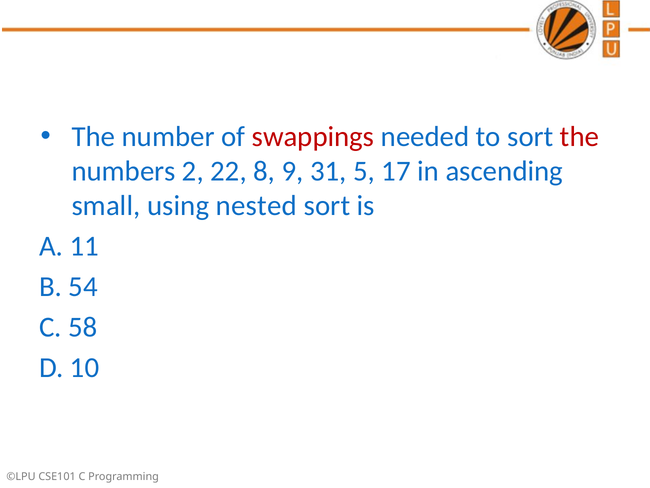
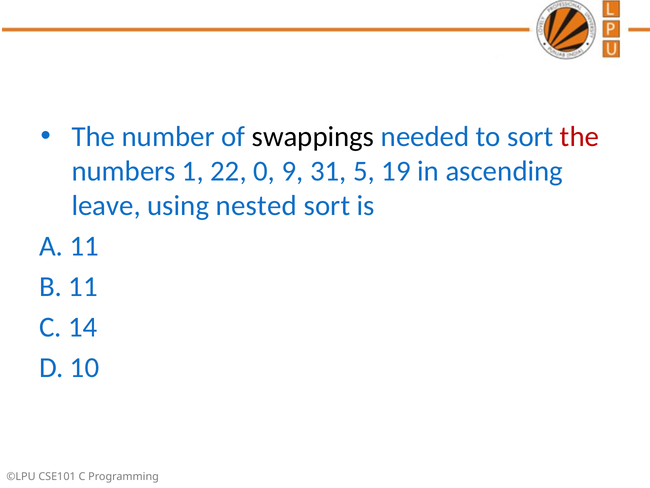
swappings colour: red -> black
2: 2 -> 1
8: 8 -> 0
17: 17 -> 19
small: small -> leave
B 54: 54 -> 11
58: 58 -> 14
